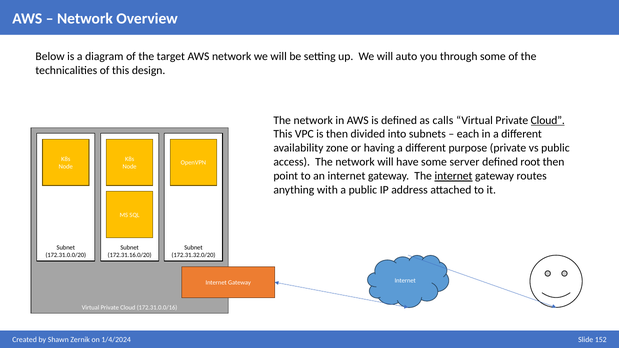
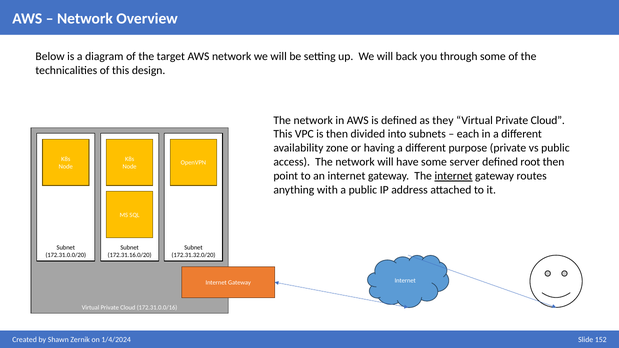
auto: auto -> back
calls: calls -> they
Cloud at (548, 120) underline: present -> none
